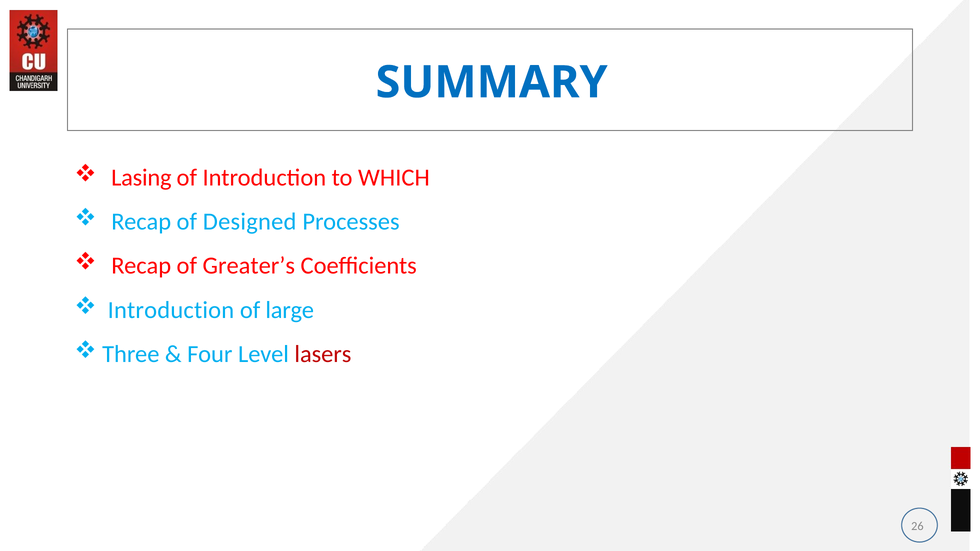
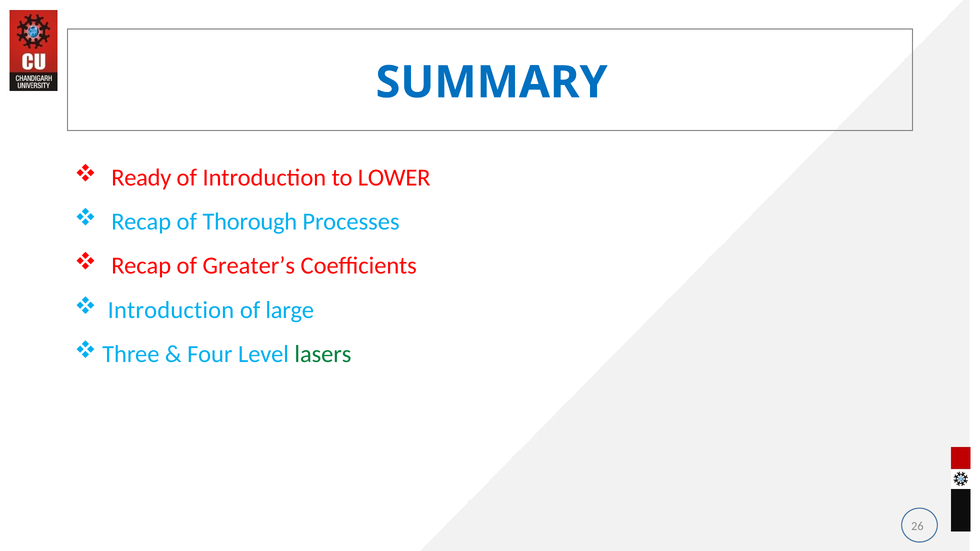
Lasing: Lasing -> Ready
WHICH: WHICH -> LOWER
Designed: Designed -> Thorough
lasers colour: red -> green
